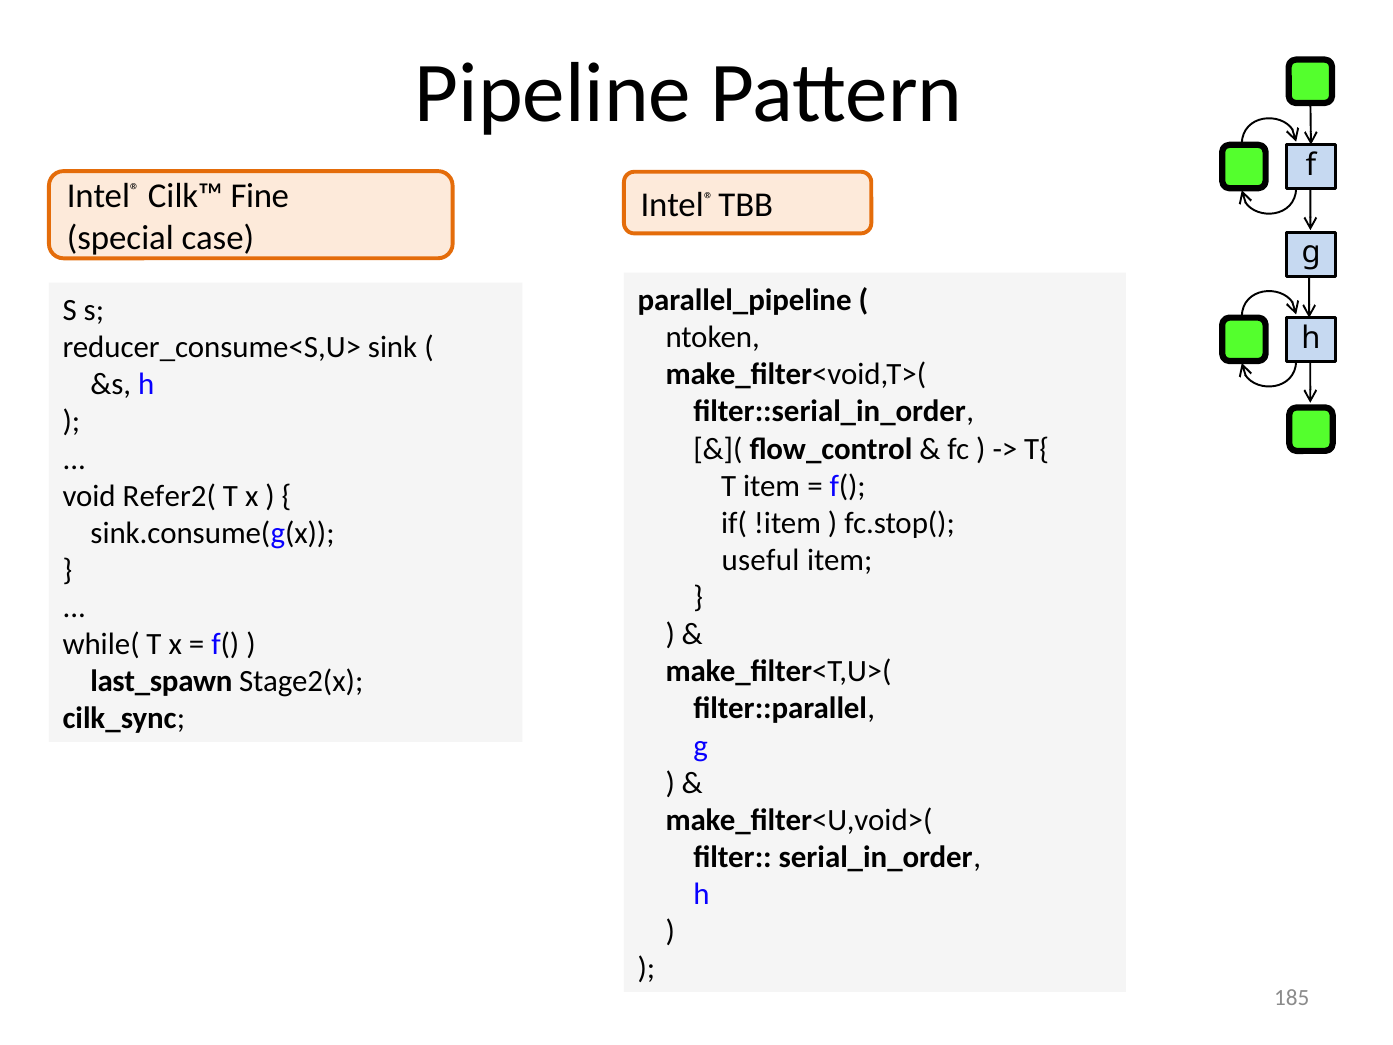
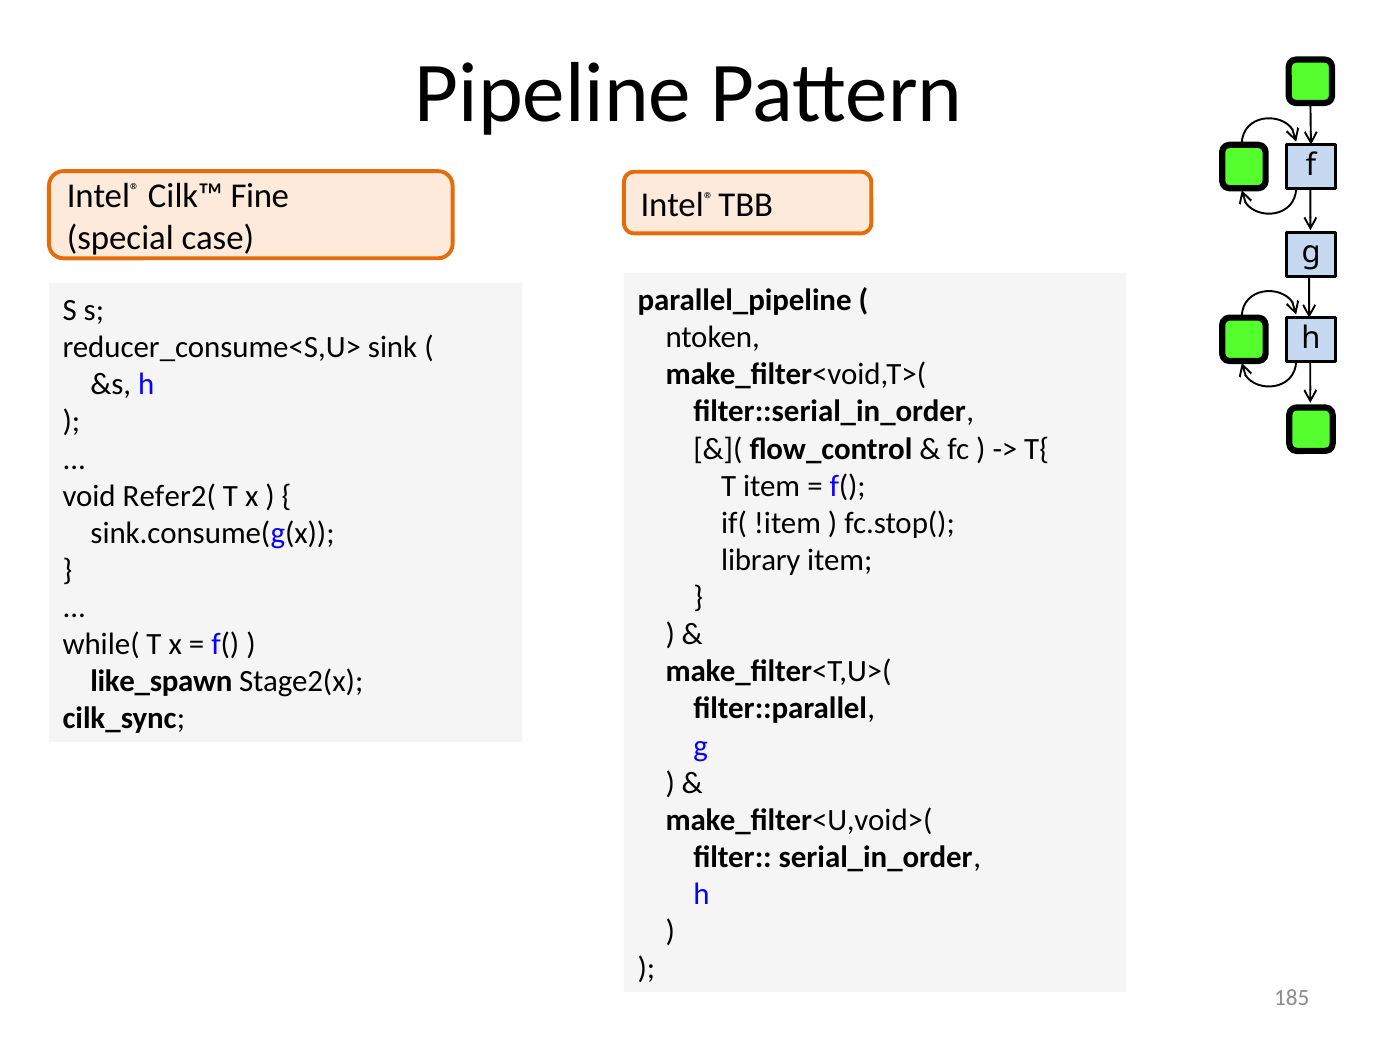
useful: useful -> library
last_spawn: last_spawn -> like_spawn
